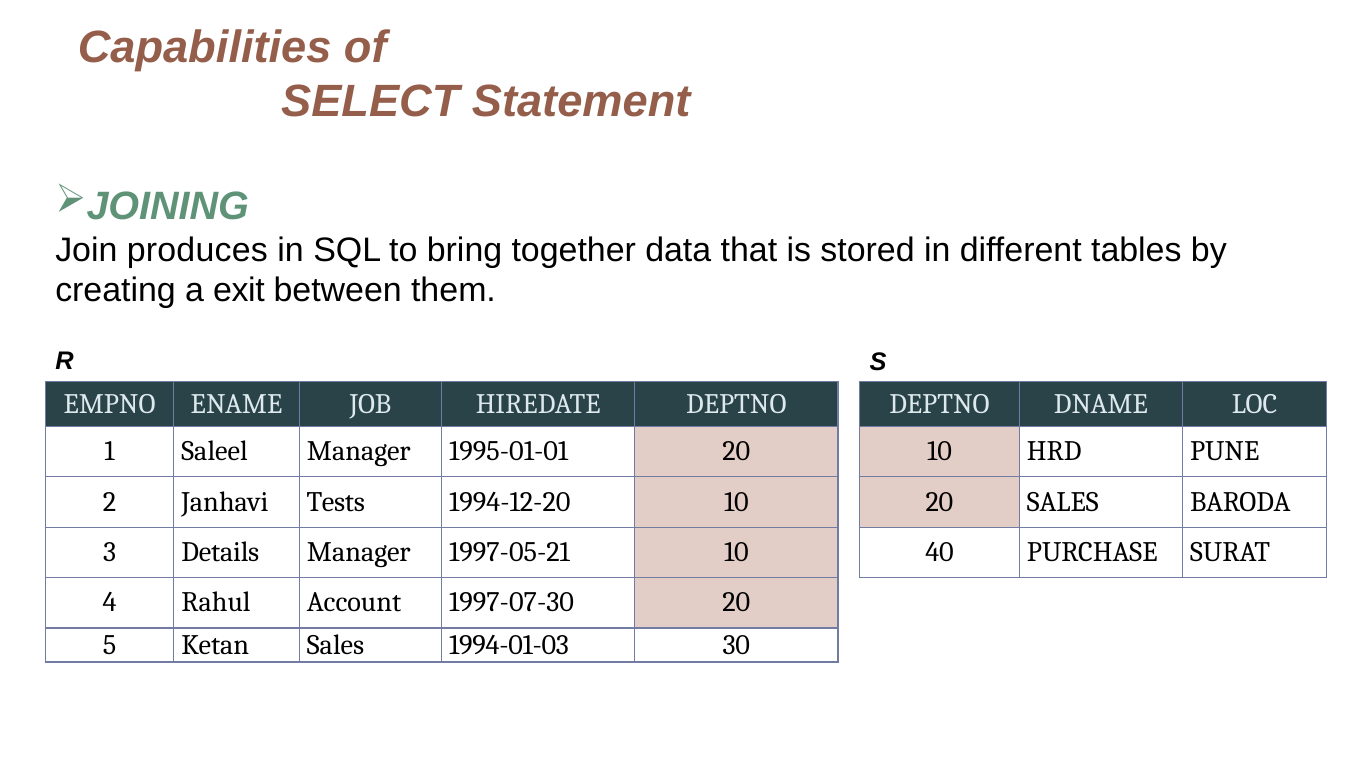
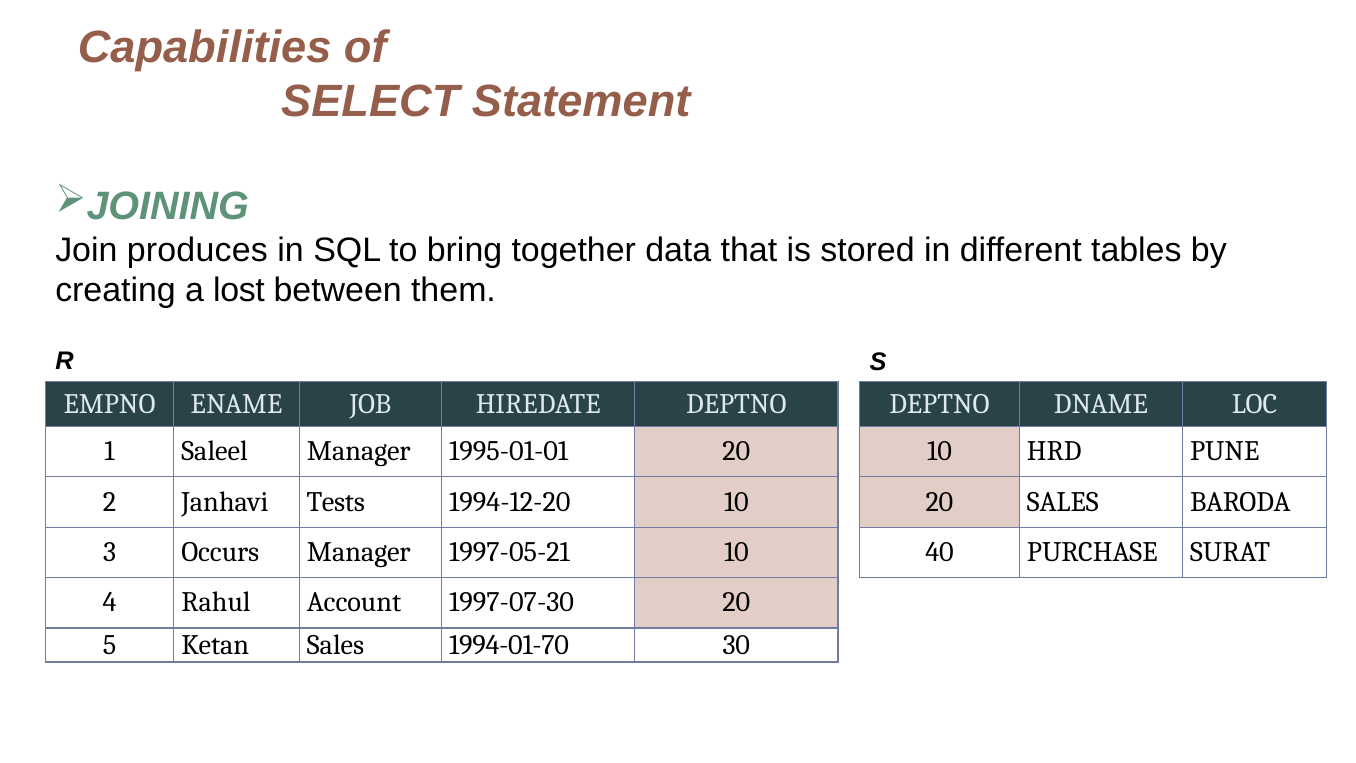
exit: exit -> lost
Details: Details -> Occurs
1994-01-03: 1994-01-03 -> 1994-01-70
